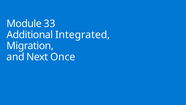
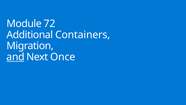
33: 33 -> 72
Integrated: Integrated -> Containers
and underline: none -> present
